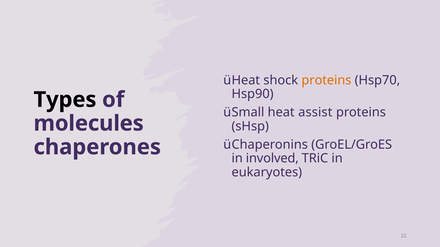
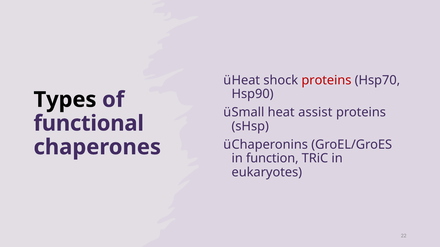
proteins at (326, 80) colour: orange -> red
molecules: molecules -> functional
involved: involved -> function
